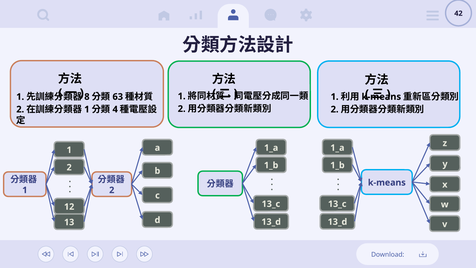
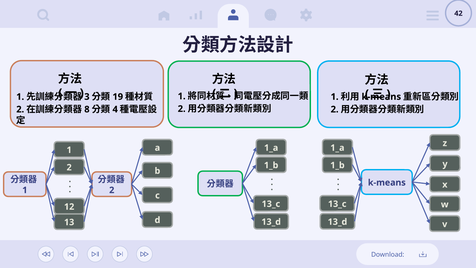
8: 8 -> 3
63: 63 -> 19
1 at (87, 109): 1 -> 8
